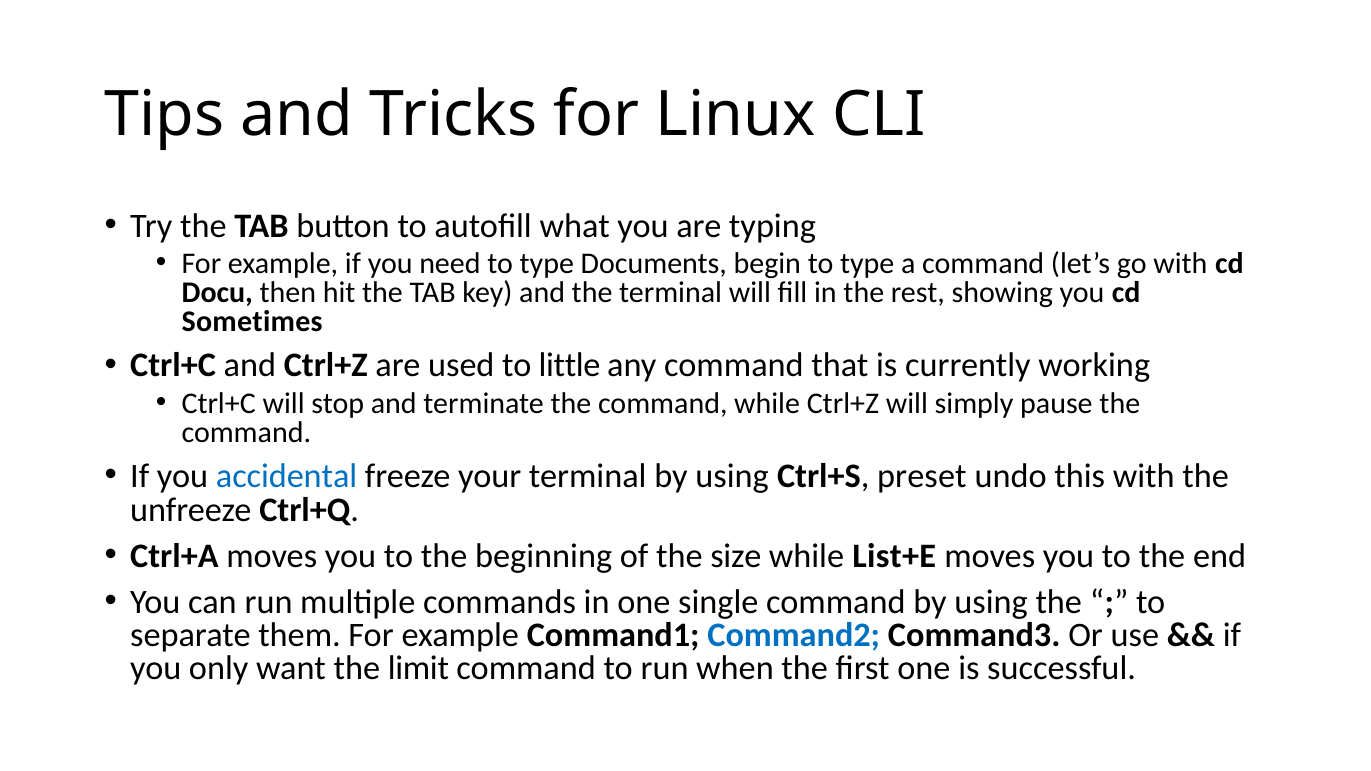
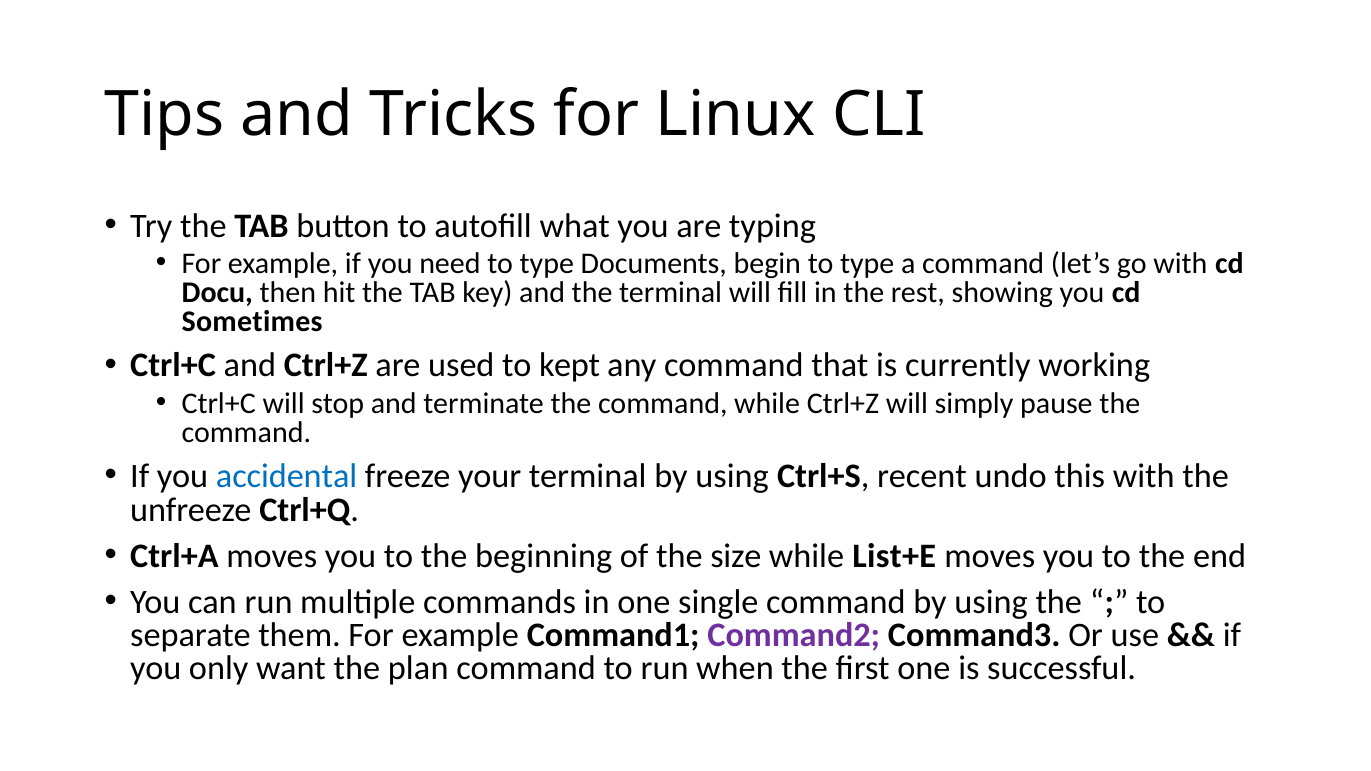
little: little -> kept
preset: preset -> recent
Command2 colour: blue -> purple
limit: limit -> plan
